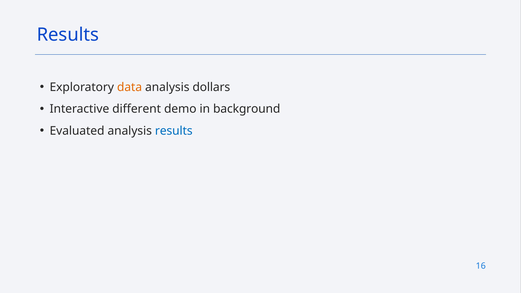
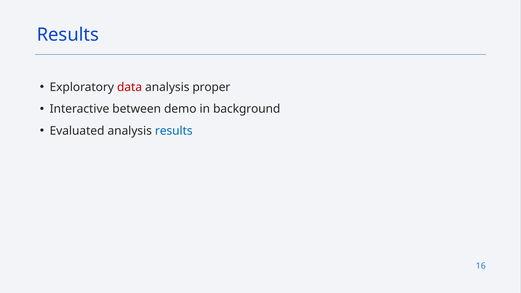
data colour: orange -> red
dollars: dollars -> proper
different: different -> between
